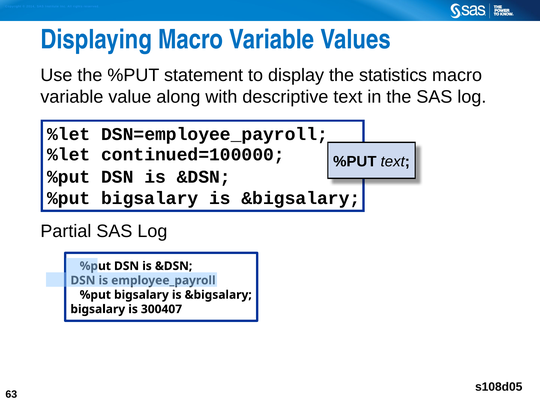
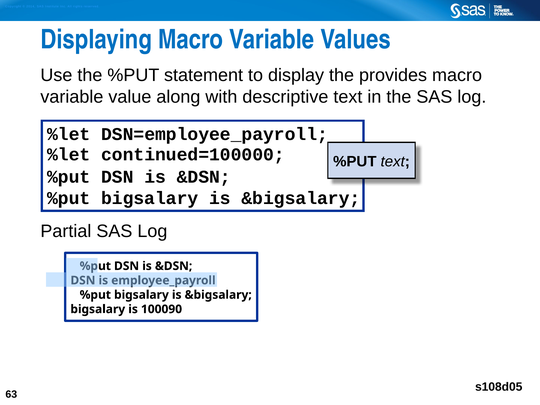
statistics: statistics -> provides
300407: 300407 -> 100090
